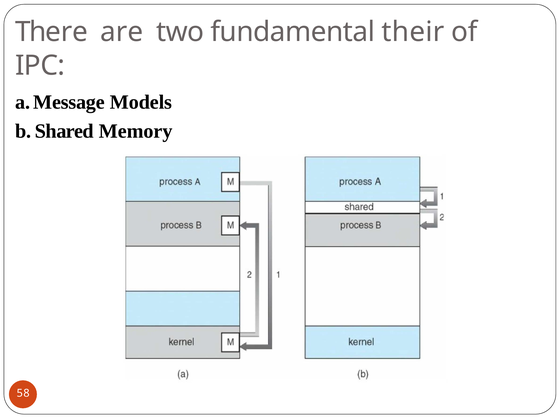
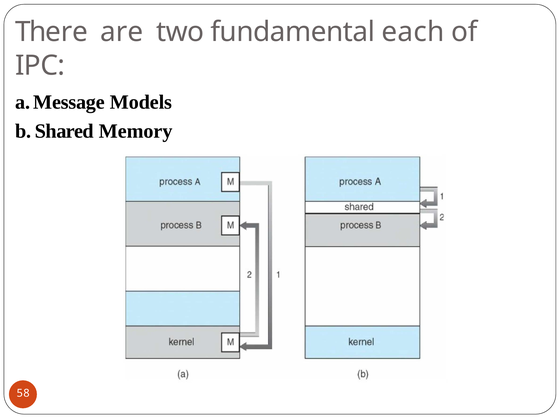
their: their -> each
